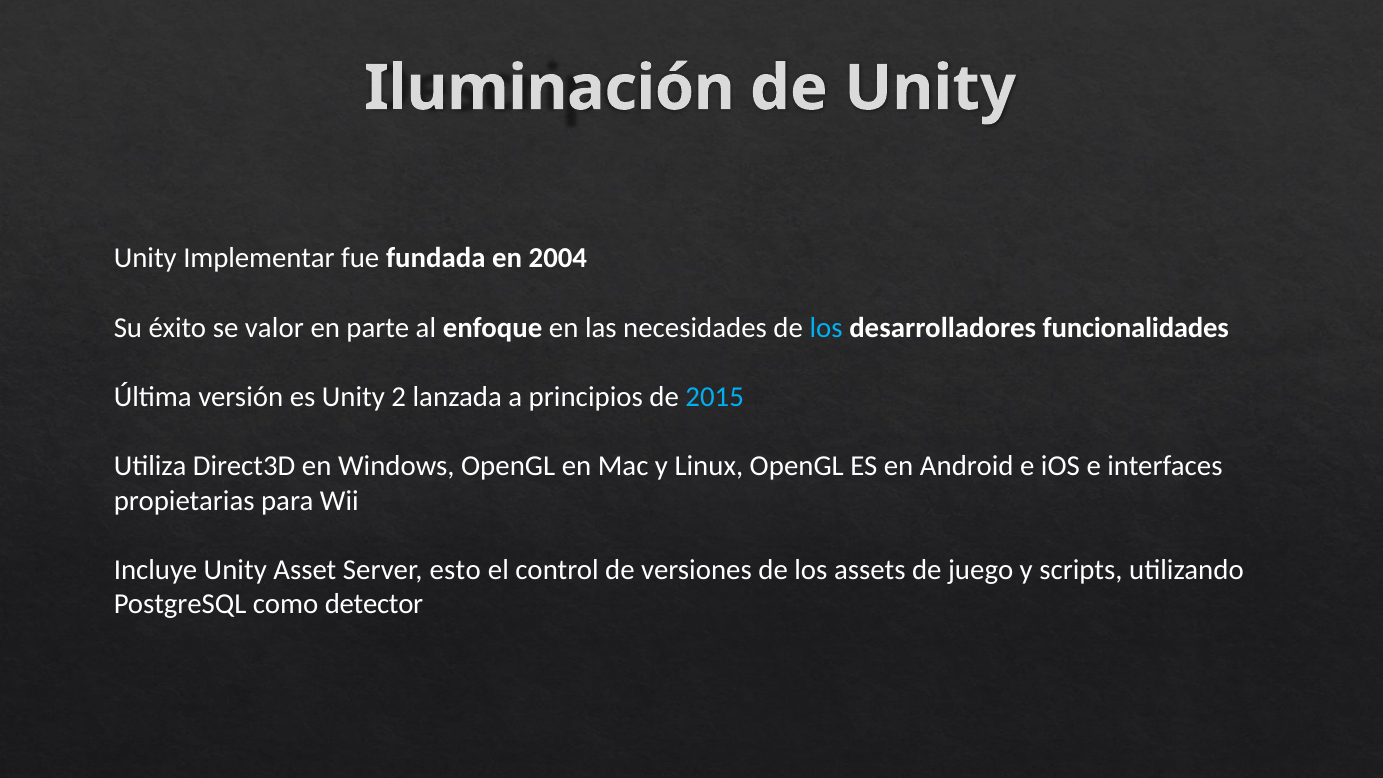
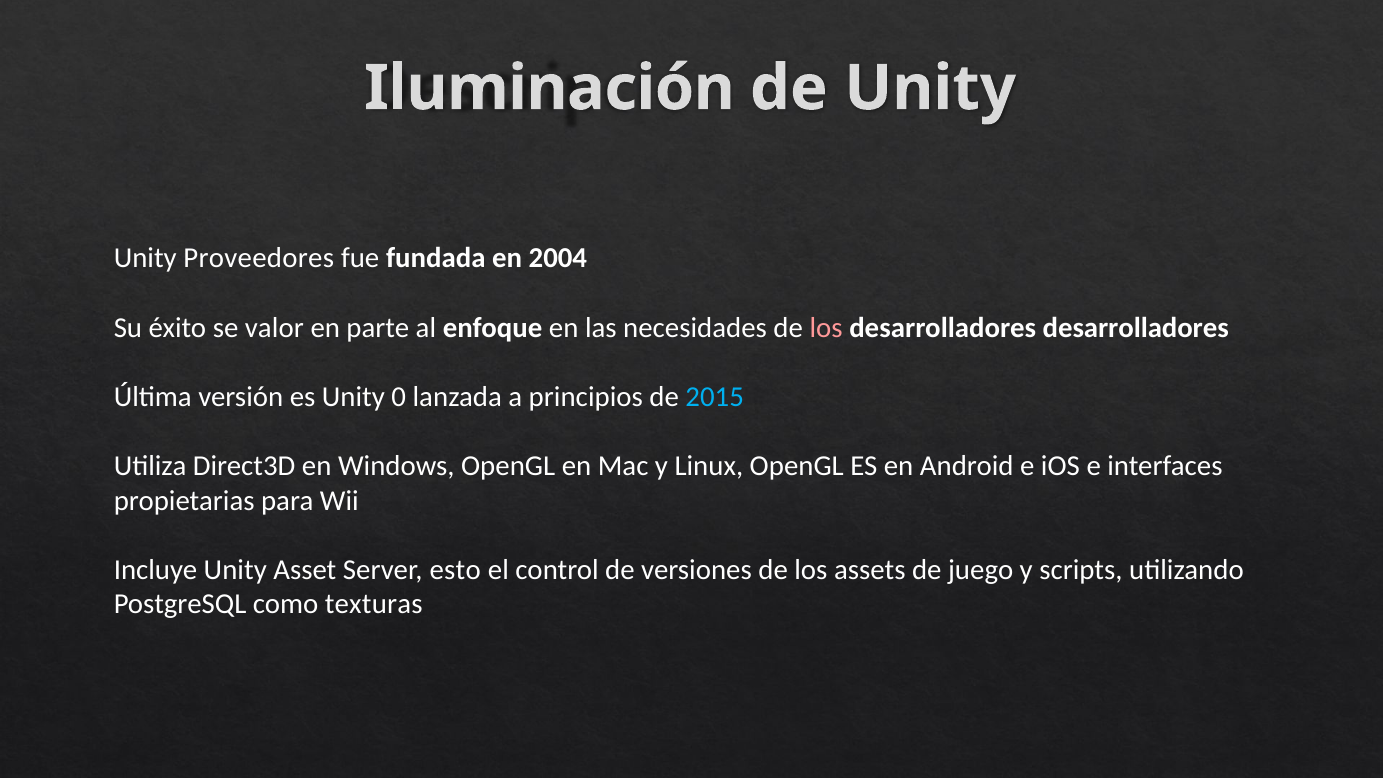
Implementar: Implementar -> Proveedores
los at (826, 328) colour: light blue -> pink
desarrolladores funcionalidades: funcionalidades -> desarrolladores
2: 2 -> 0
detector: detector -> texturas
